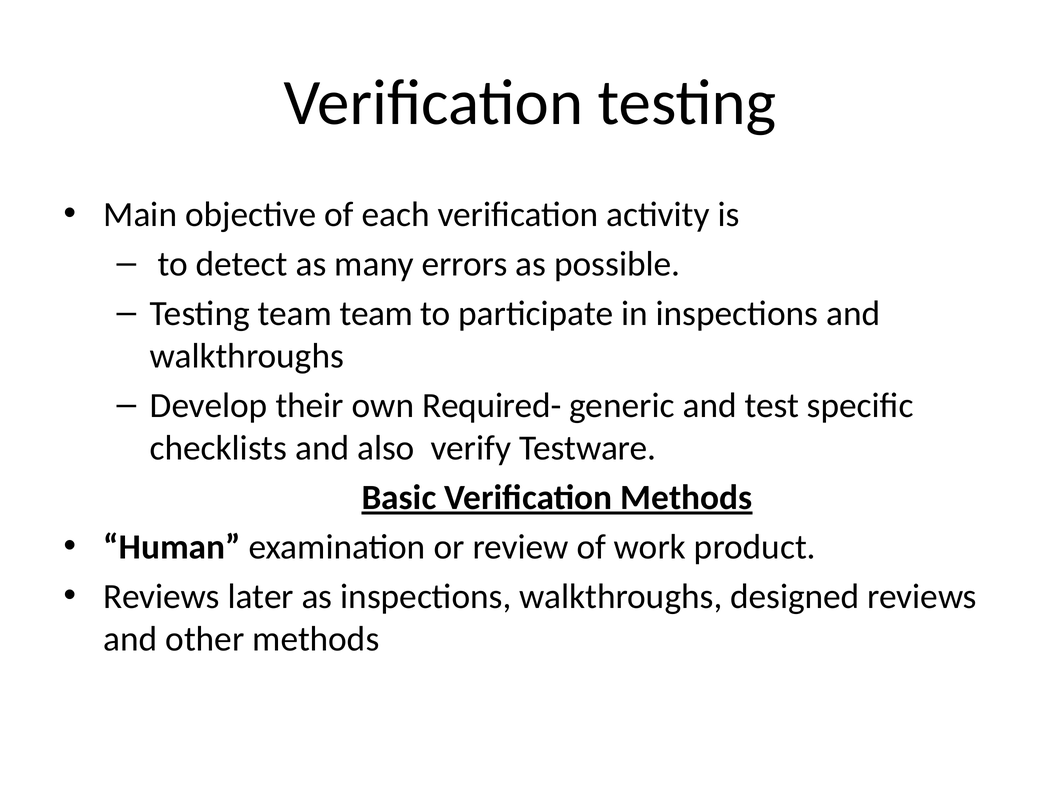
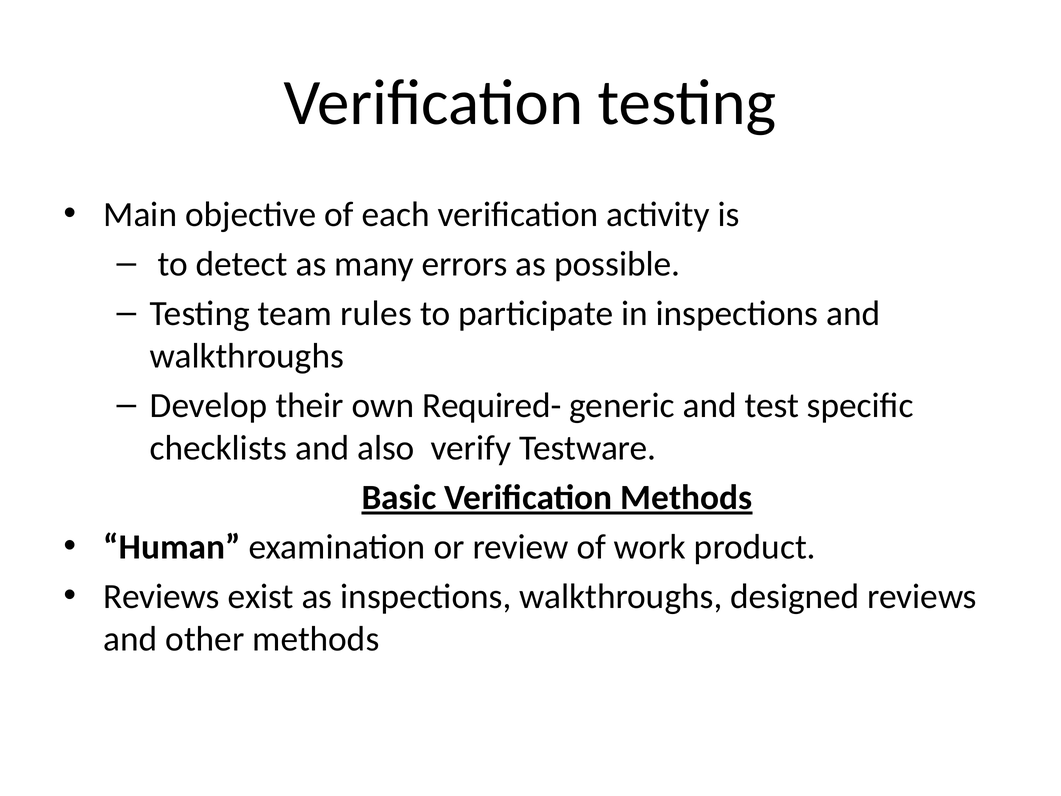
team team: team -> rules
later: later -> exist
